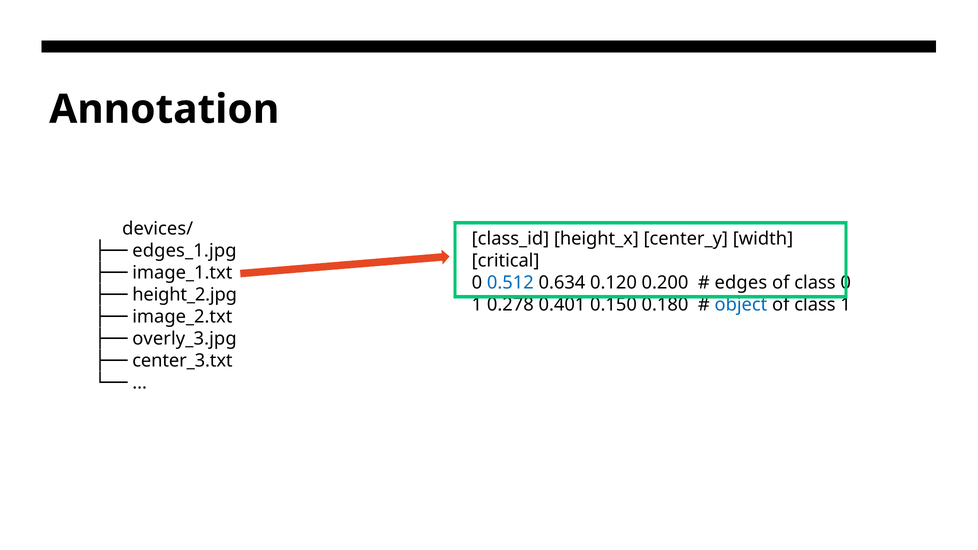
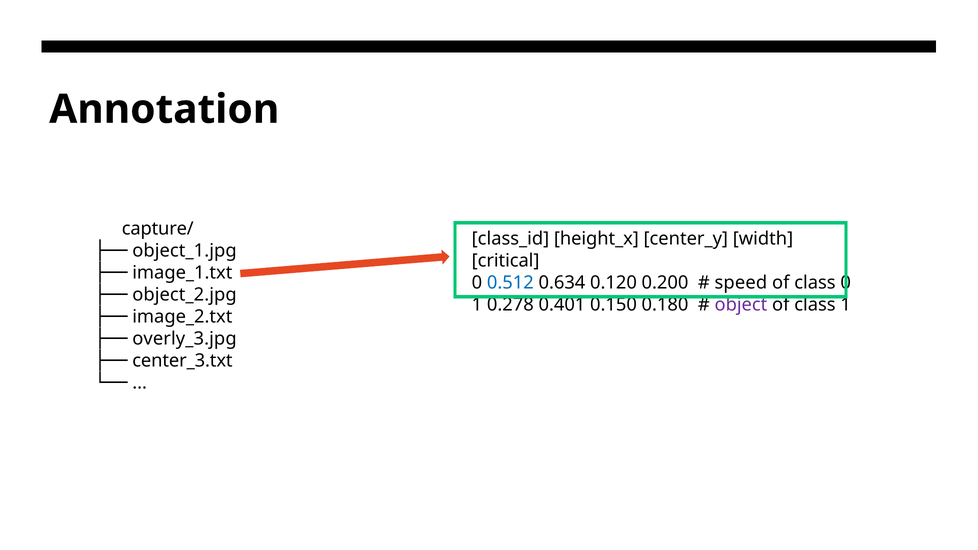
devices/: devices/ -> capture/
edges_1.jpg: edges_1.jpg -> object_1.jpg
edges: edges -> speed
height_2.jpg: height_2.jpg -> object_2.jpg
object colour: blue -> purple
